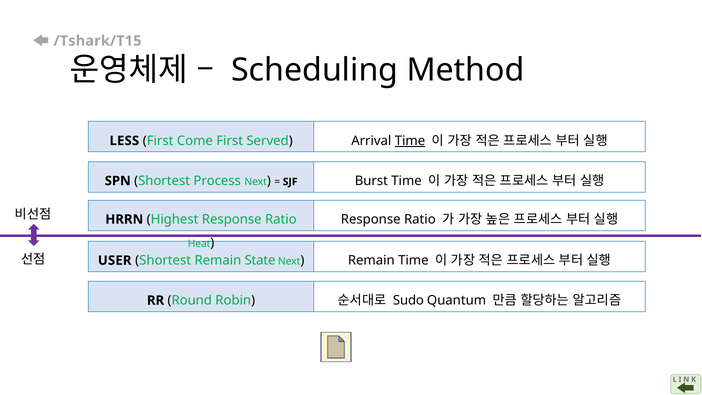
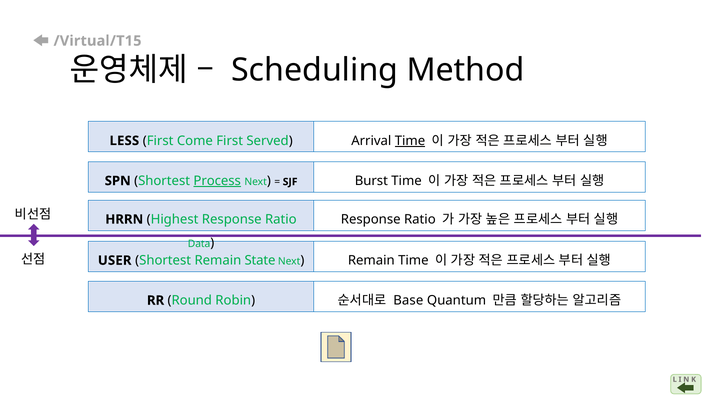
/Tshark/T15: /Tshark/T15 -> /Virtual/T15
Process underline: none -> present
Heat: Heat -> Data
Sudo: Sudo -> Base
